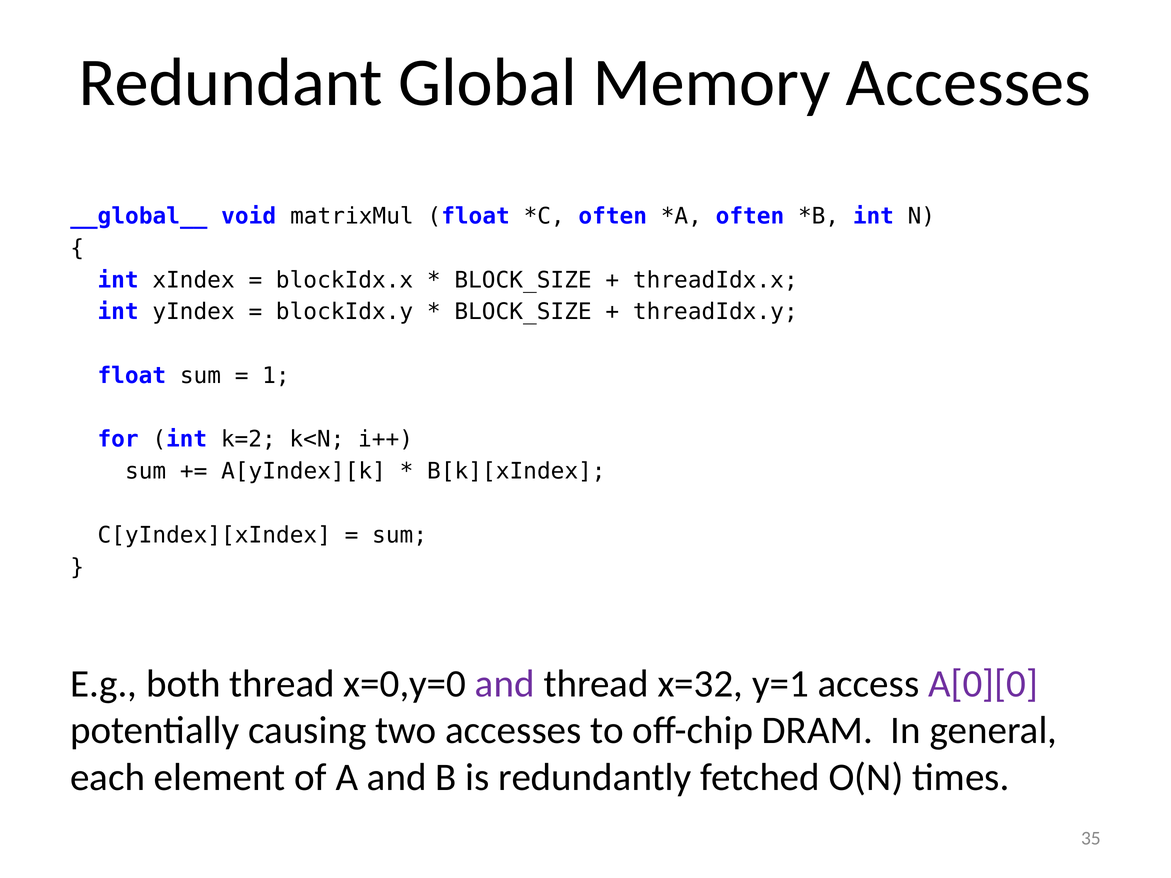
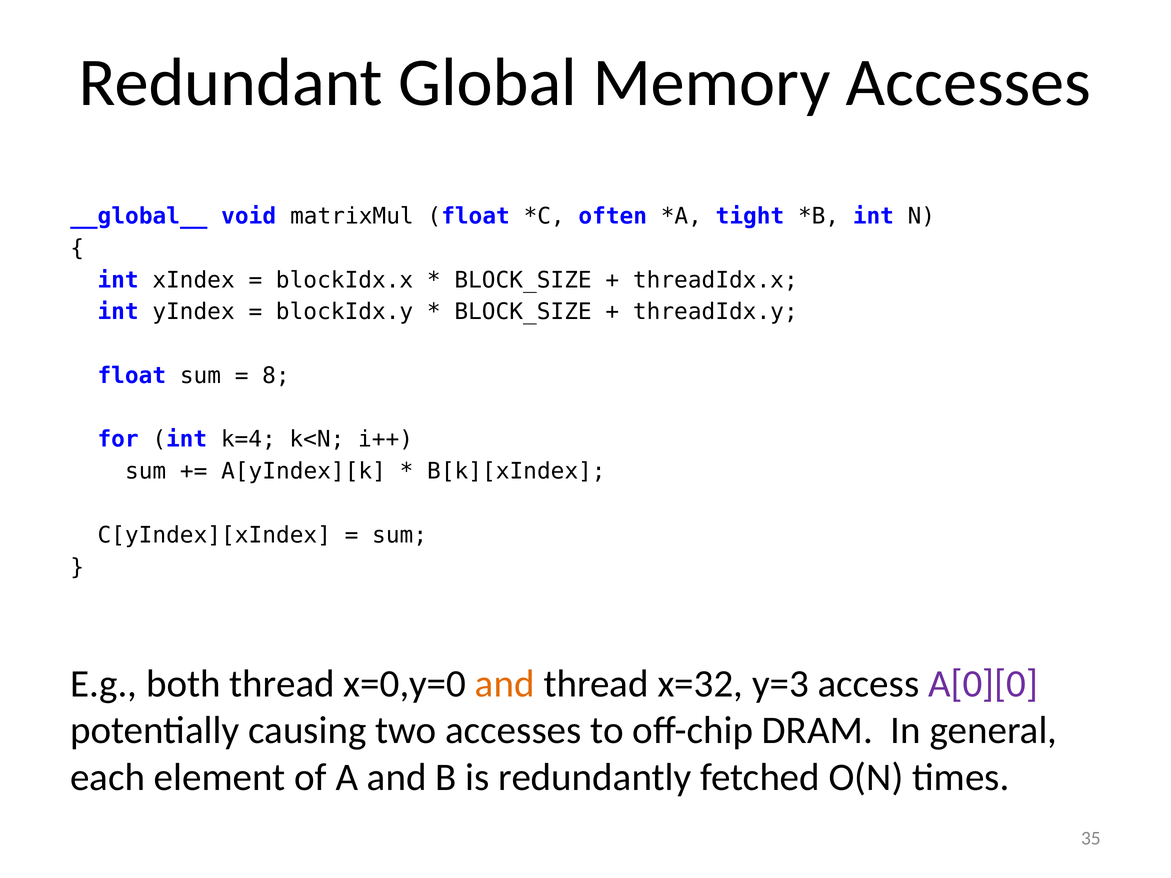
often at (750, 216): often -> tight
1: 1 -> 8
k=2: k=2 -> k=4
and at (505, 684) colour: purple -> orange
y=1: y=1 -> y=3
